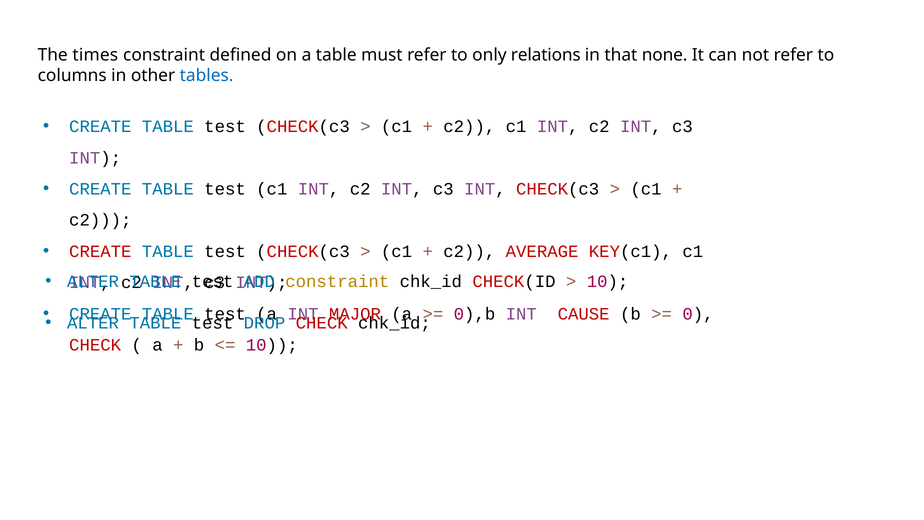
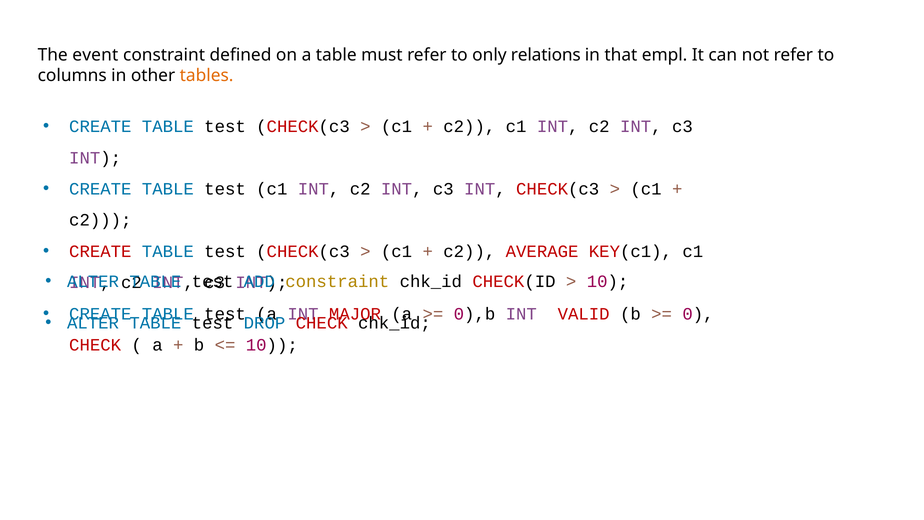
times: times -> event
none: none -> empl
tables colour: blue -> orange
CAUSE: CAUSE -> VALID
